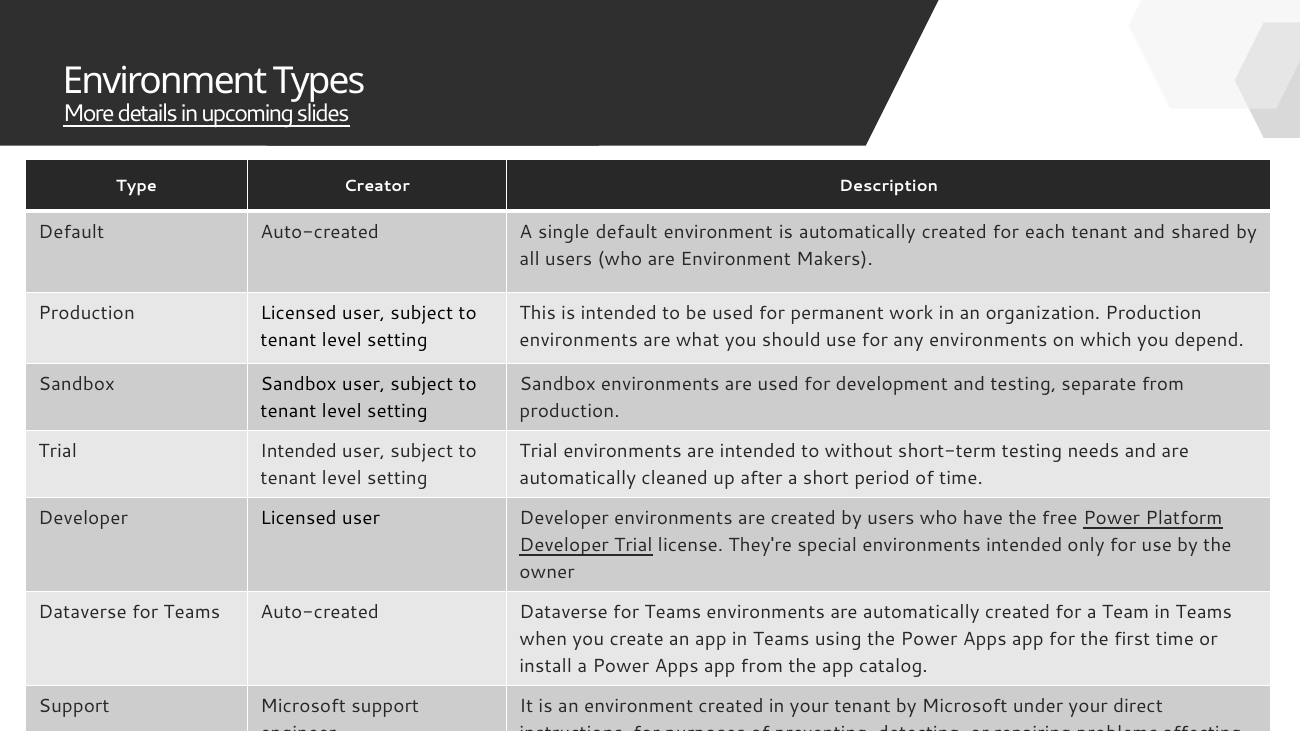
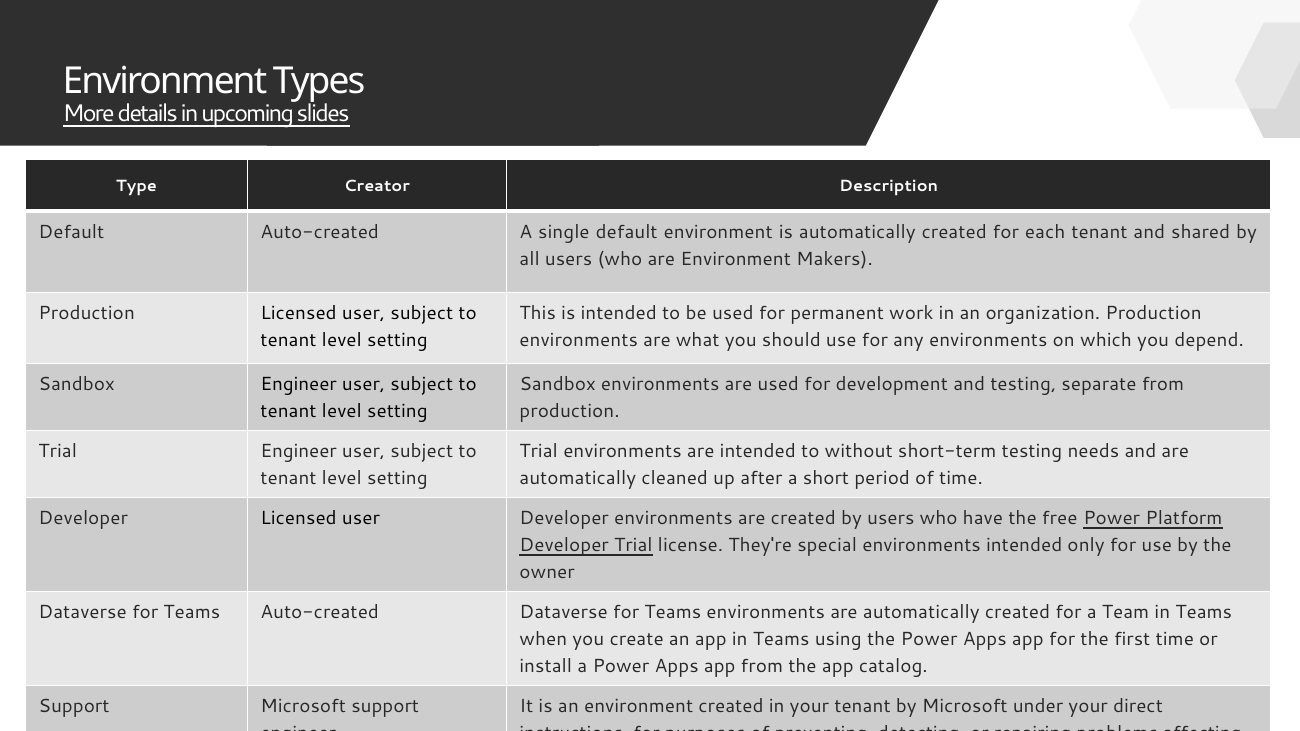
Sandbox Sandbox: Sandbox -> Engineer
Trial Intended: Intended -> Engineer
